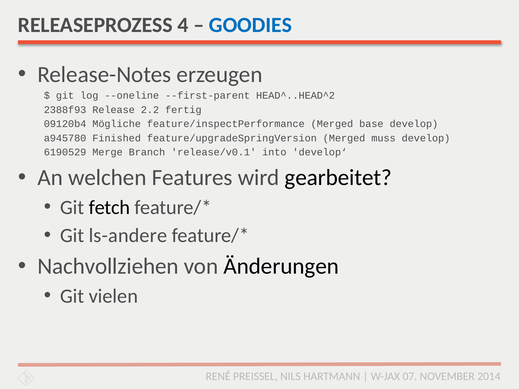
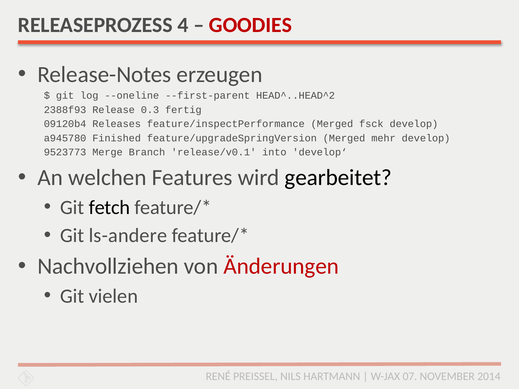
GOODIES colour: blue -> red
2.2: 2.2 -> 0.3
Mögliche: Mögliche -> Releases
base: base -> fsck
muss: muss -> mehr
6190529: 6190529 -> 9523773
Änderungen colour: black -> red
